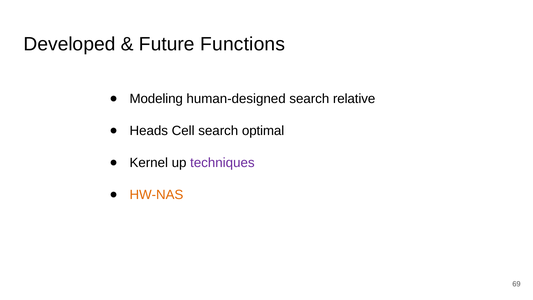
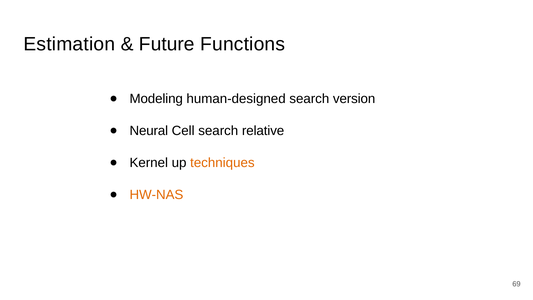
Developed: Developed -> Estimation
relative: relative -> version
Heads: Heads -> Neural
optimal: optimal -> relative
techniques colour: purple -> orange
